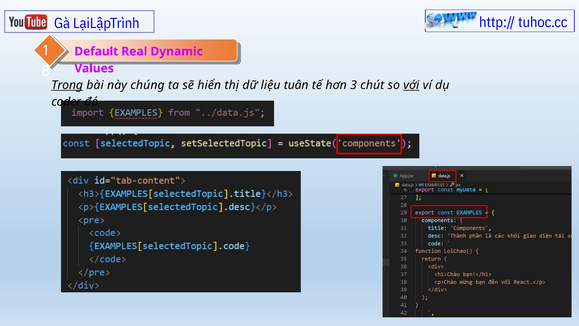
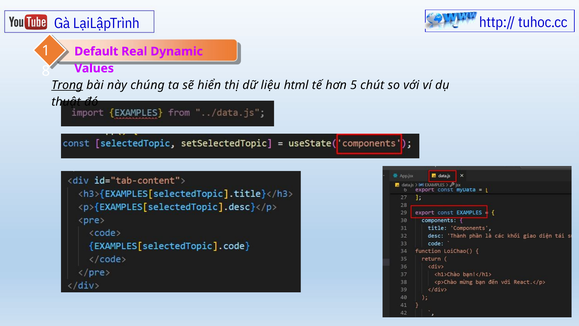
tuân: tuân -> html
3: 3 -> 5
với underline: present -> none
coder: coder -> thuật
